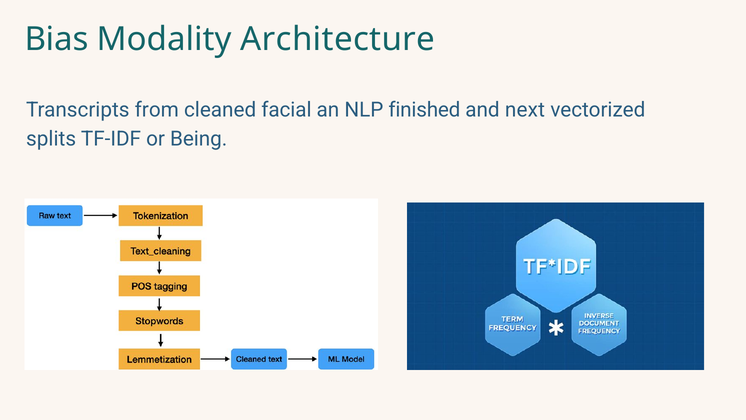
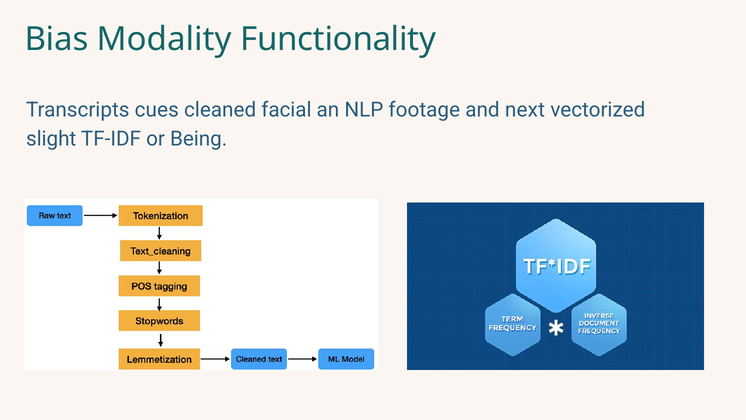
Architecture: Architecture -> Functionality
from: from -> cues
finished: finished -> footage
splits: splits -> slight
